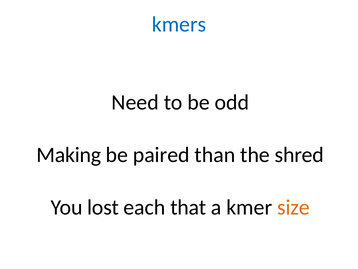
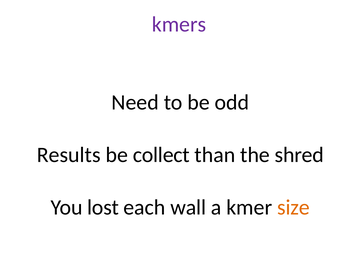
kmers colour: blue -> purple
Making: Making -> Results
paired: paired -> collect
that: that -> wall
